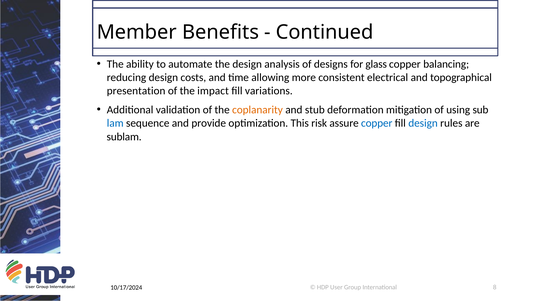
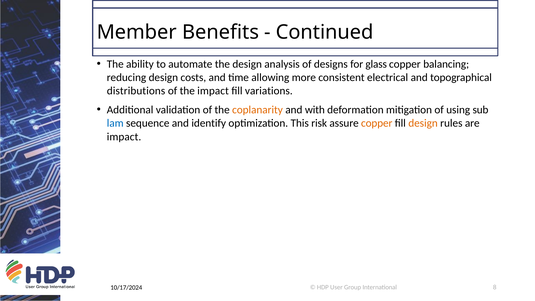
presentation: presentation -> distributions
stub: stub -> with
provide: provide -> identify
copper at (377, 123) colour: blue -> orange
design at (423, 123) colour: blue -> orange
sublam at (124, 137): sublam -> impact
